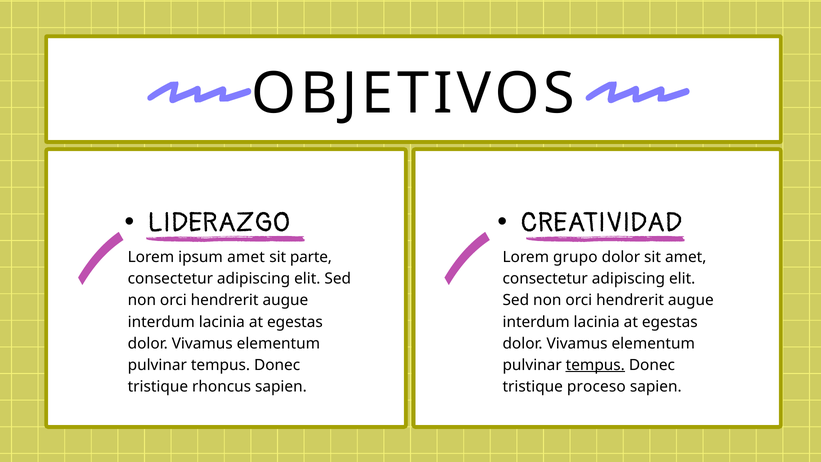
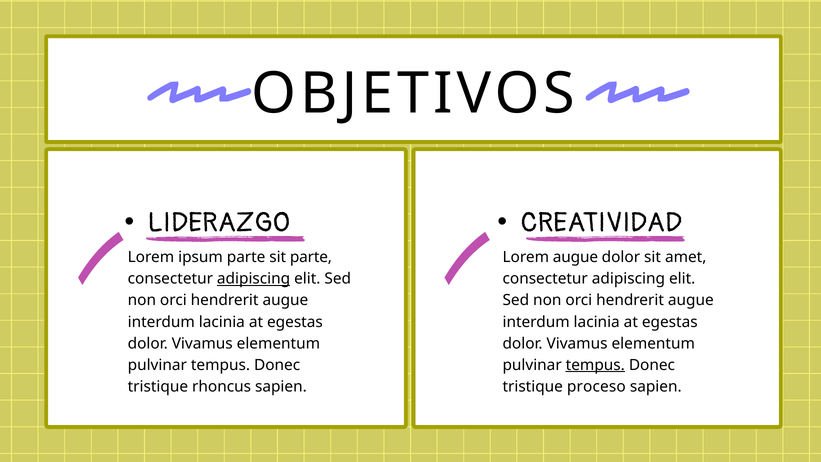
ipsum amet: amet -> parte
grupo at (575, 257): grupo -> augue
adipiscing at (254, 279) underline: none -> present
